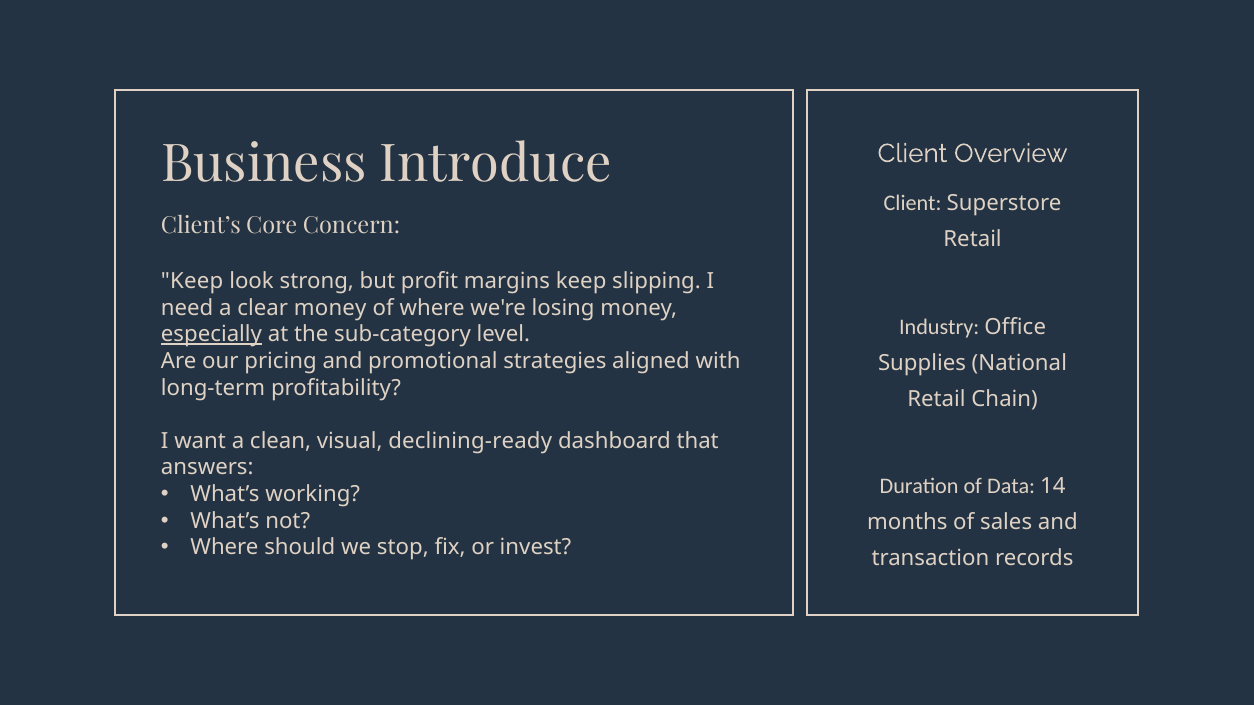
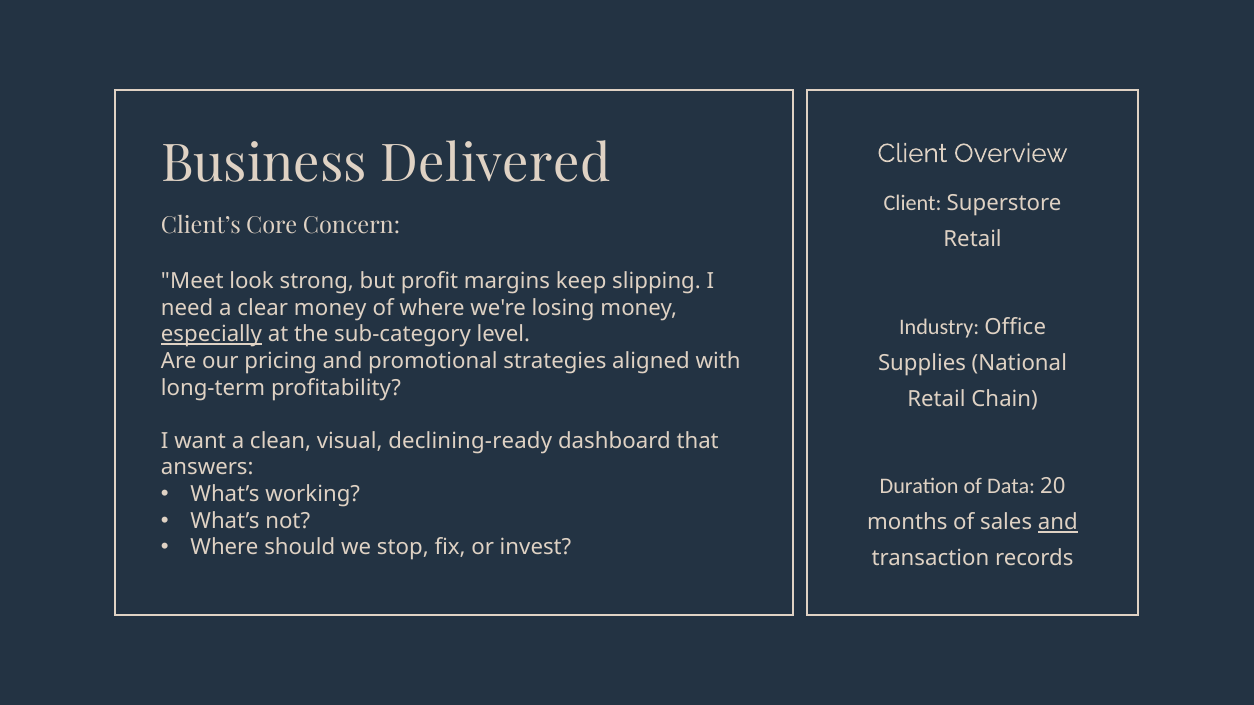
Introduce: Introduce -> Delivered
Keep at (192, 281): Keep -> Meet
14: 14 -> 20
and at (1058, 523) underline: none -> present
